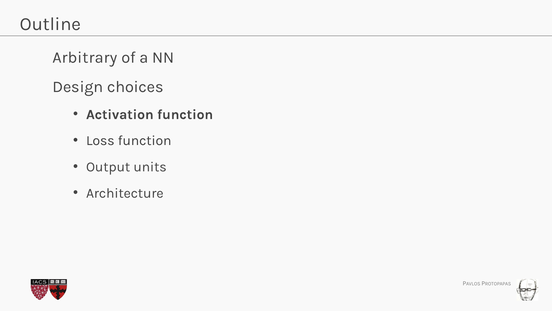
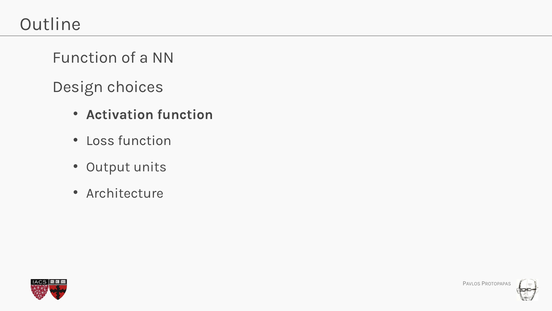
Arbitrary at (85, 57): Arbitrary -> Function
